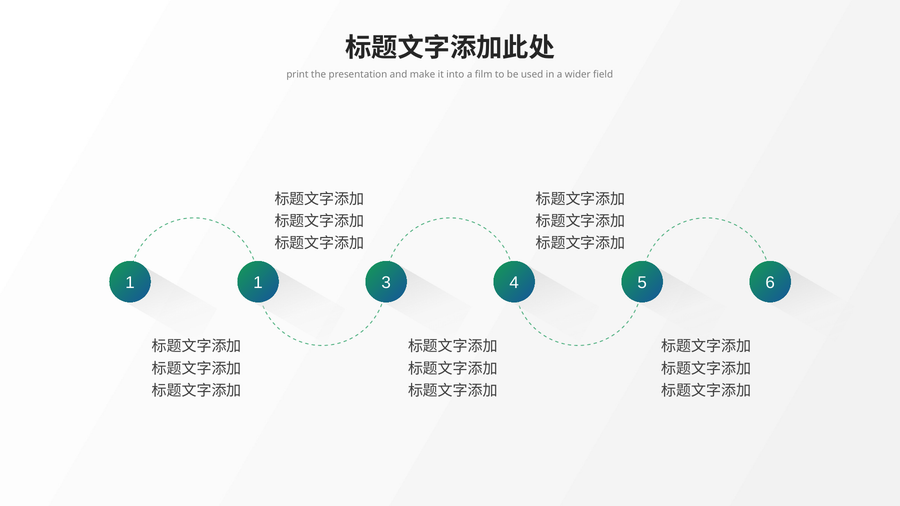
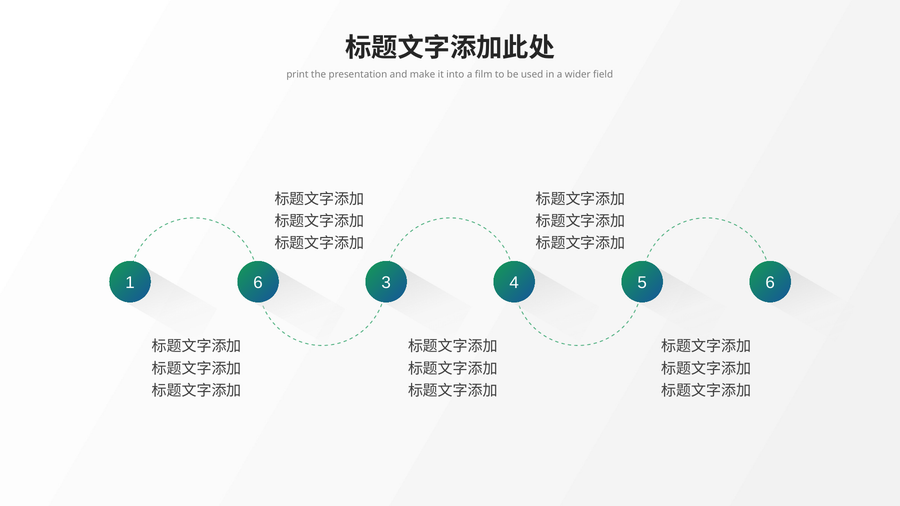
1 1: 1 -> 6
